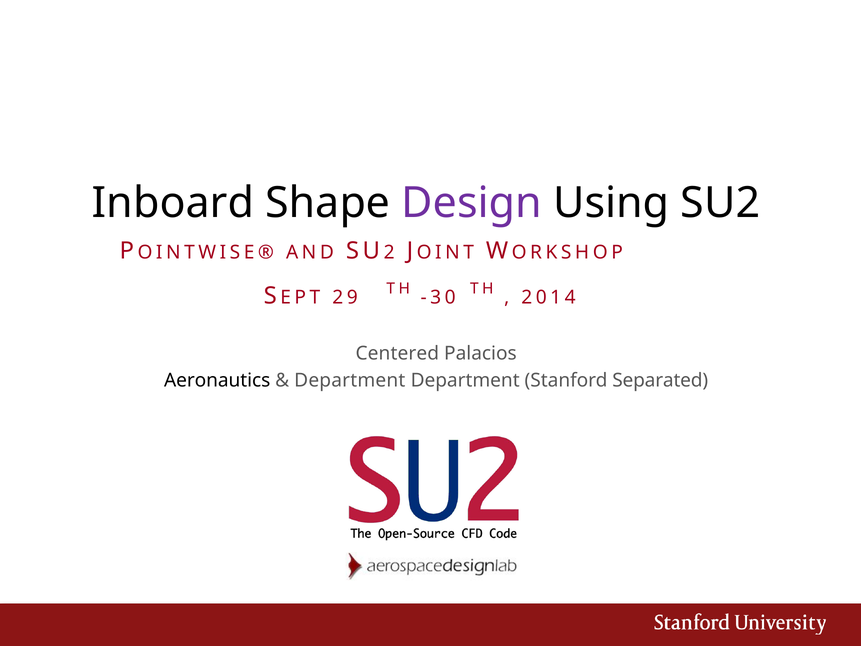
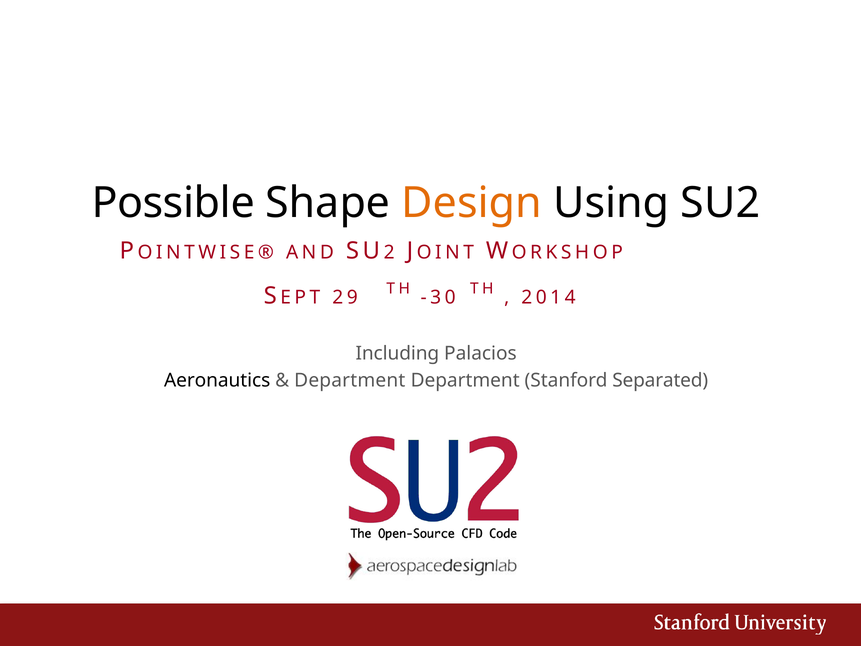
Inboard: Inboard -> Possible
Design colour: purple -> orange
Centered: Centered -> Including
